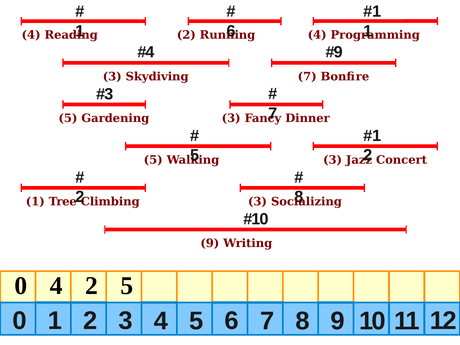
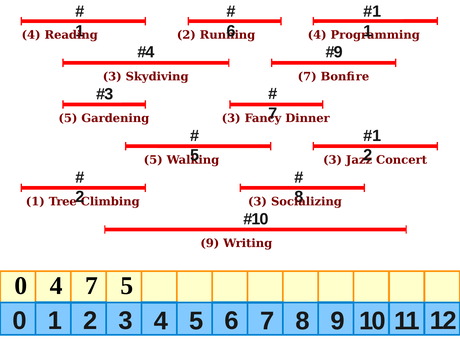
4 2: 2 -> 7
